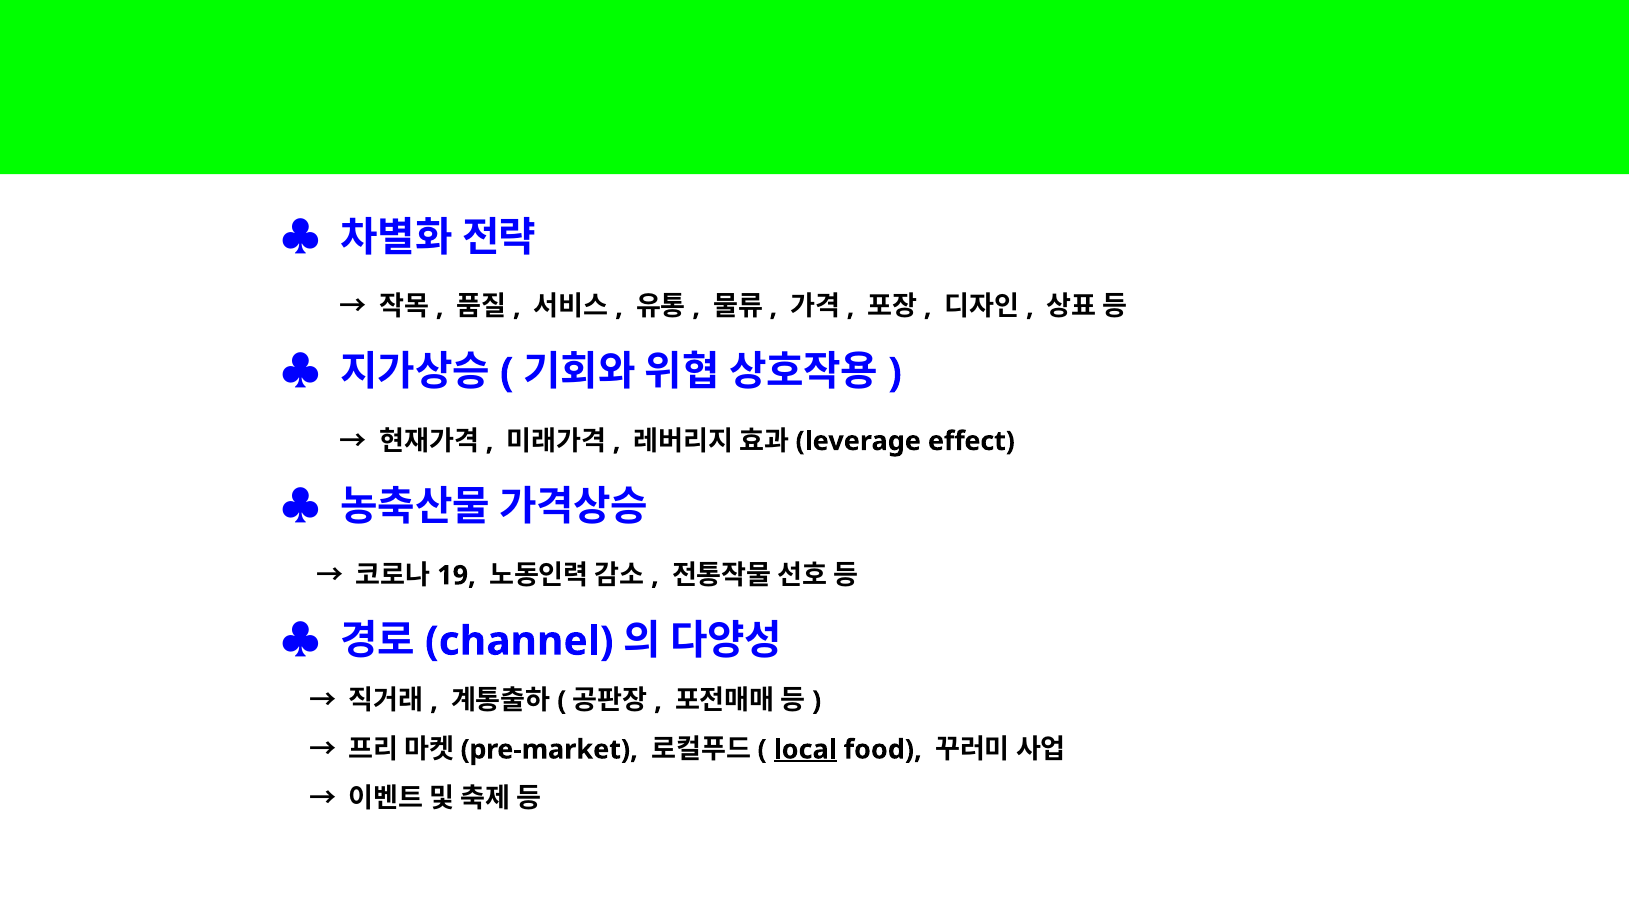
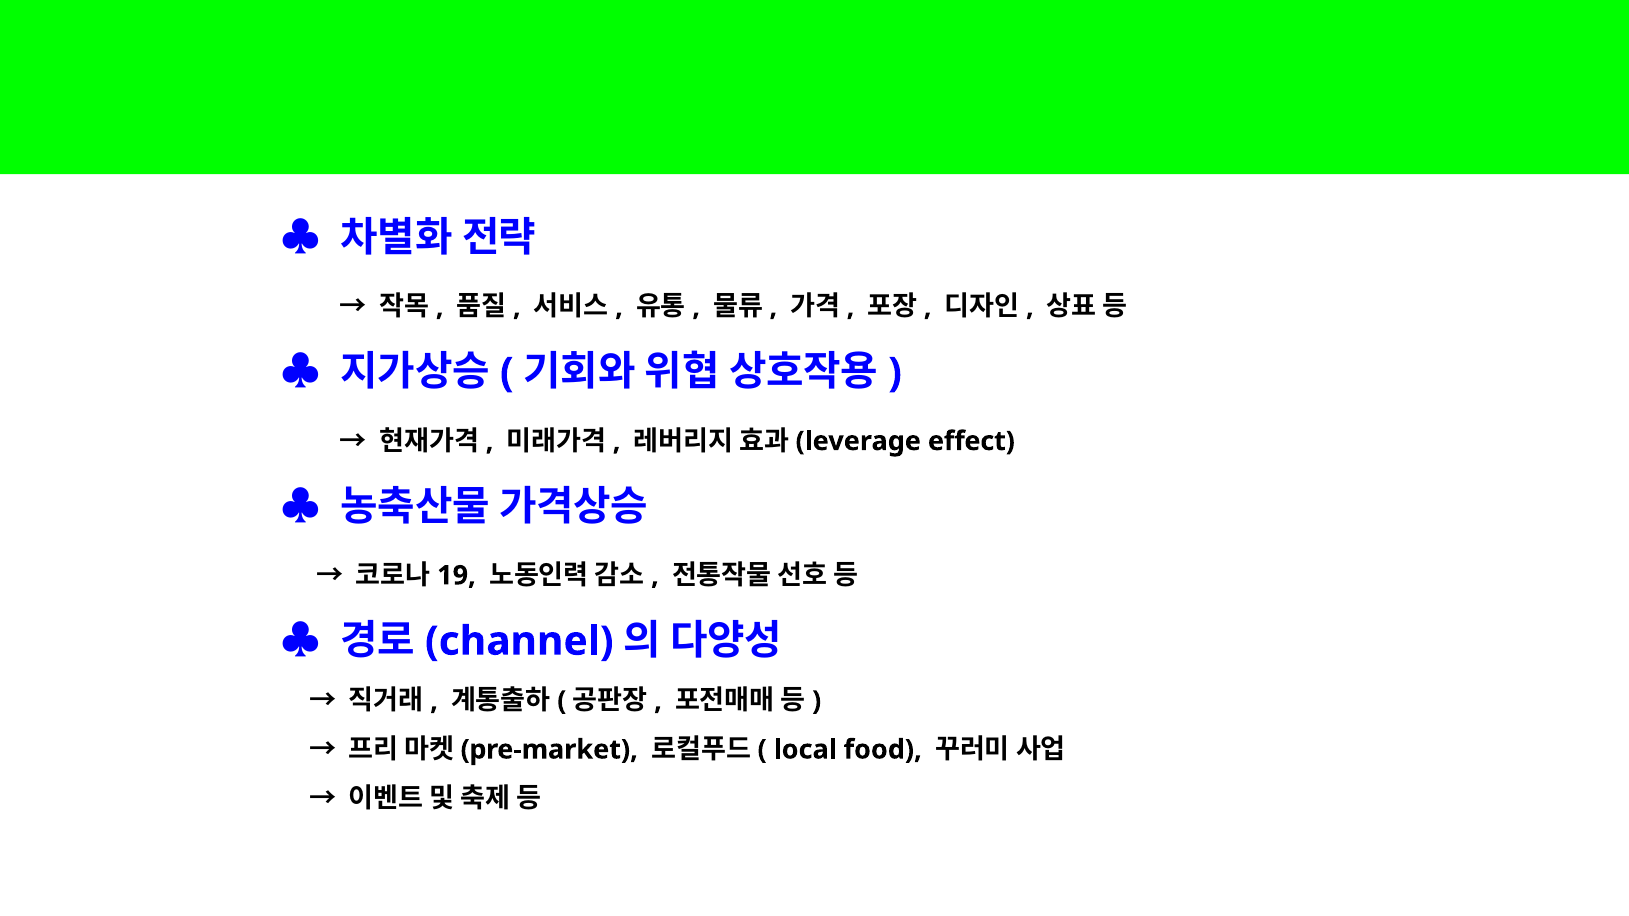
local underline: present -> none
